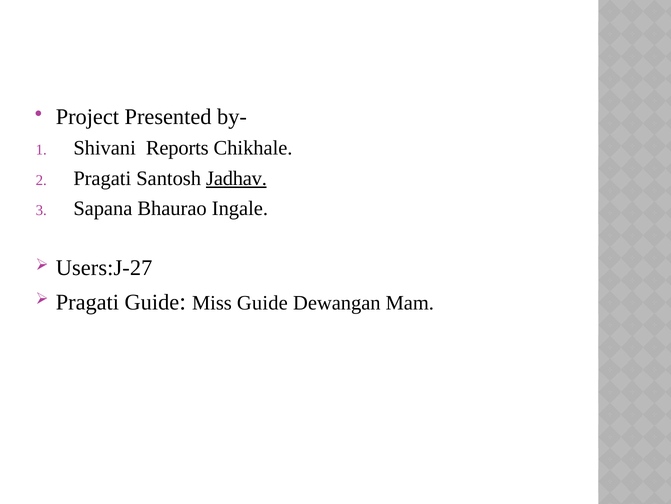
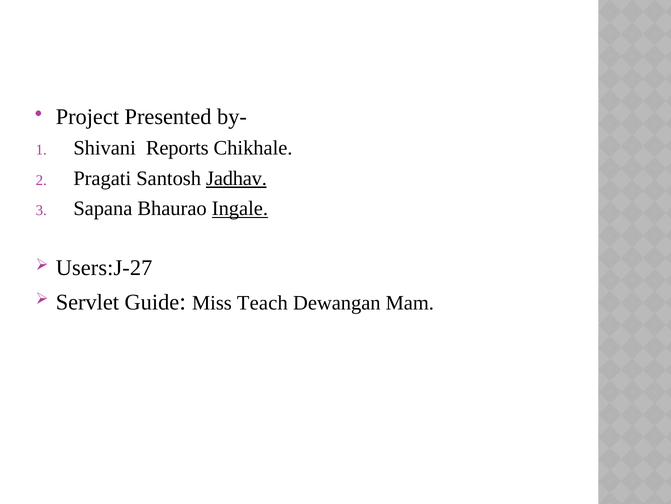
Ingale underline: none -> present
Pragati at (87, 302): Pragati -> Servlet
Miss Guide: Guide -> Teach
